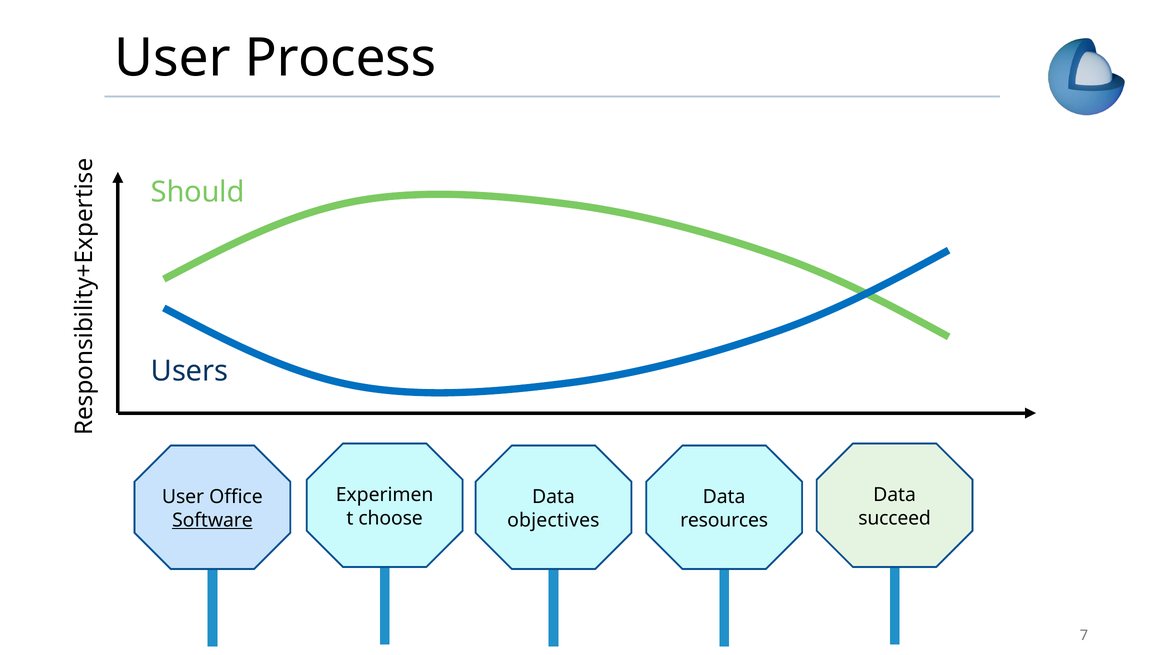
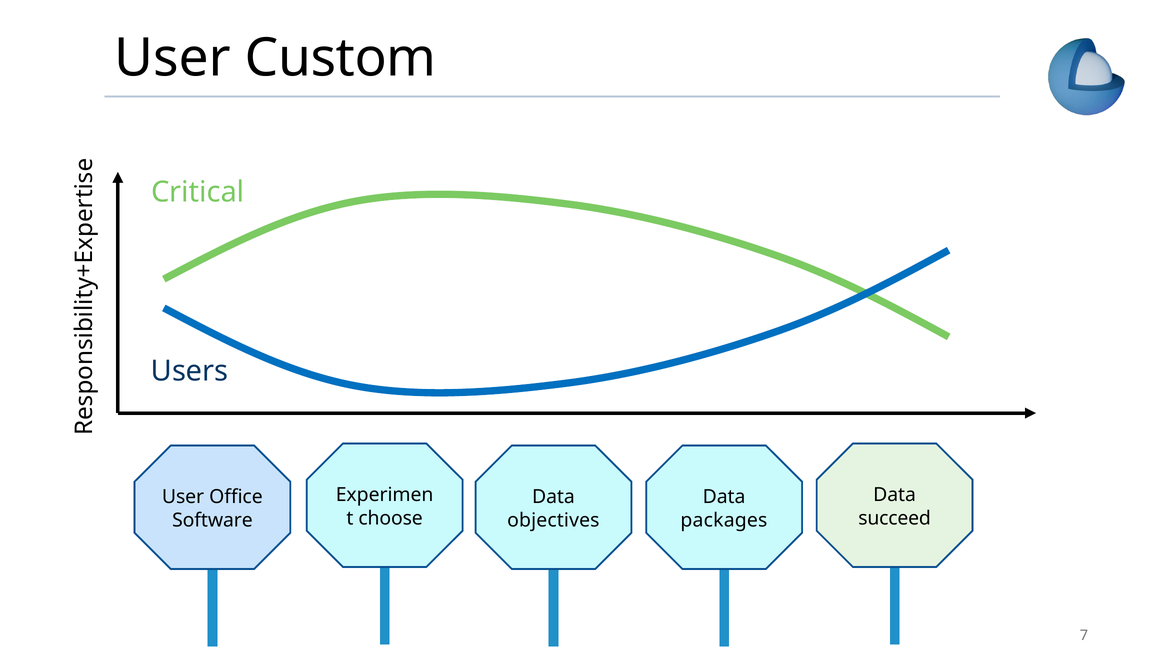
Process: Process -> Custom
Should: Should -> Critical
Software underline: present -> none
resources: resources -> packages
